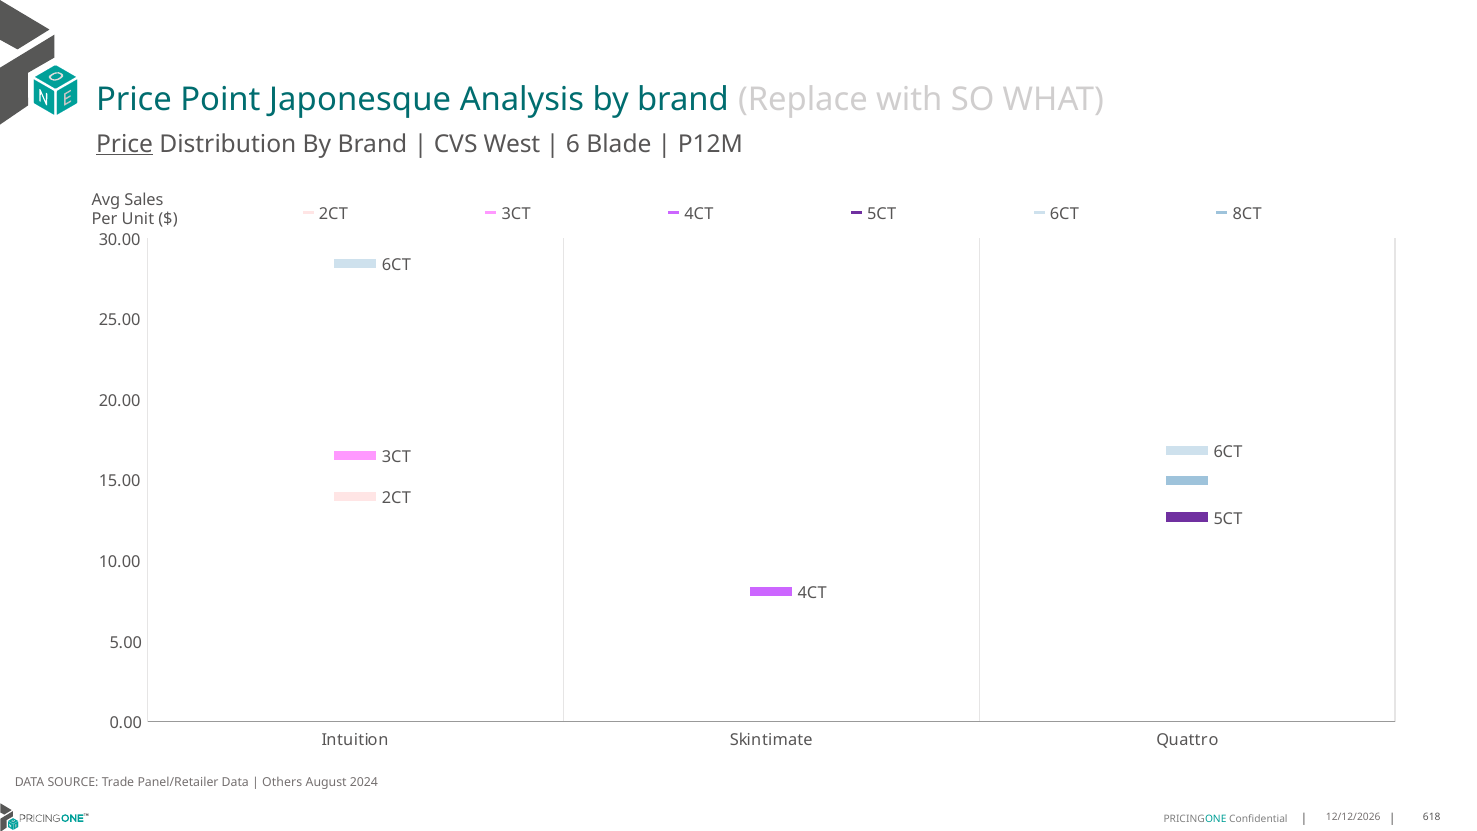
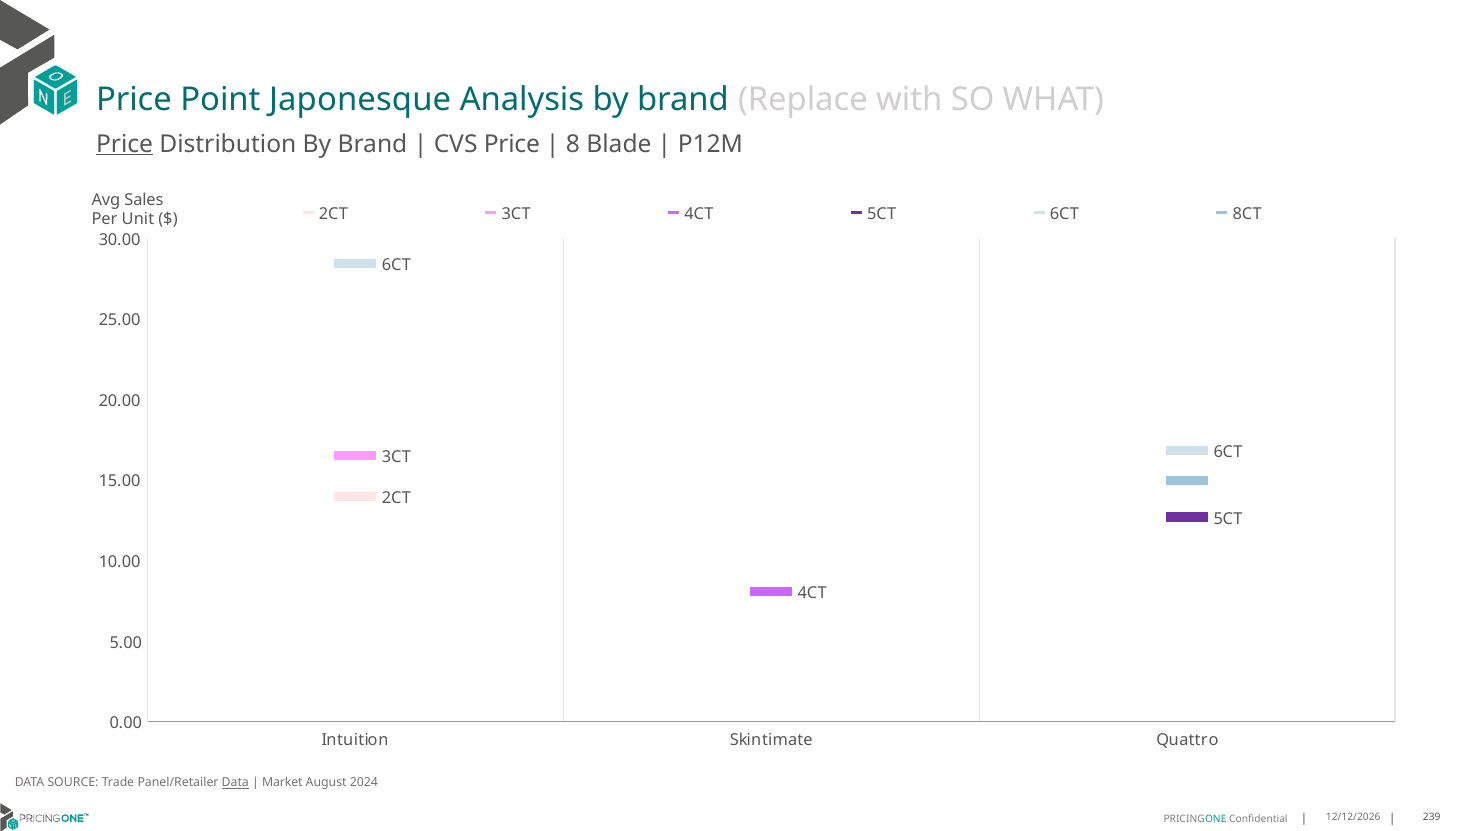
CVS West: West -> Price
6: 6 -> 8
Data at (235, 783) underline: none -> present
Others: Others -> Market
618: 618 -> 239
